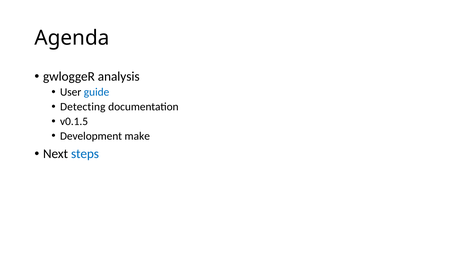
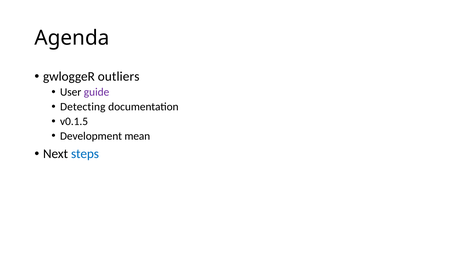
analysis: analysis -> outliers
guide colour: blue -> purple
make: make -> mean
